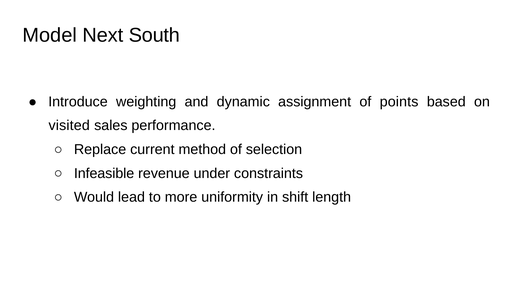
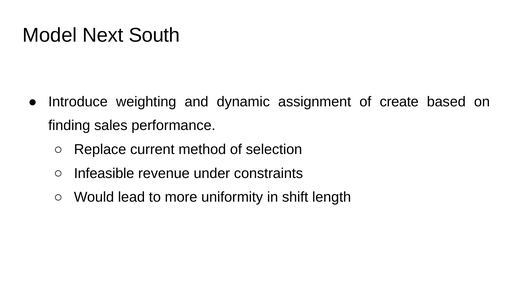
points: points -> create
visited: visited -> finding
